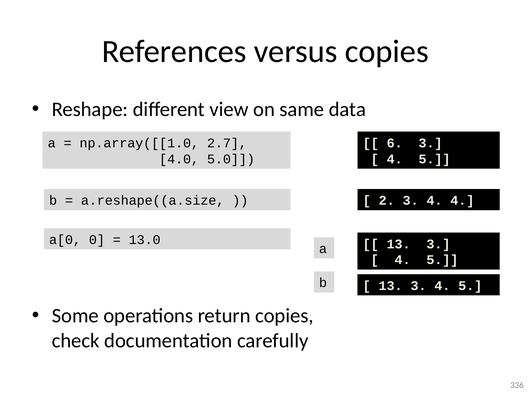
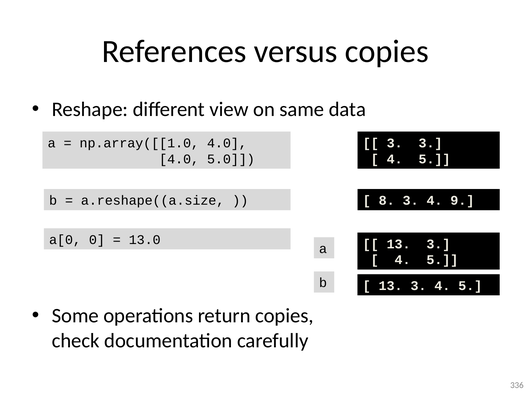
np.array([[1.0 2.7: 2.7 -> 4.0
6 at (395, 143): 6 -> 3
2: 2 -> 8
4 4: 4 -> 9
